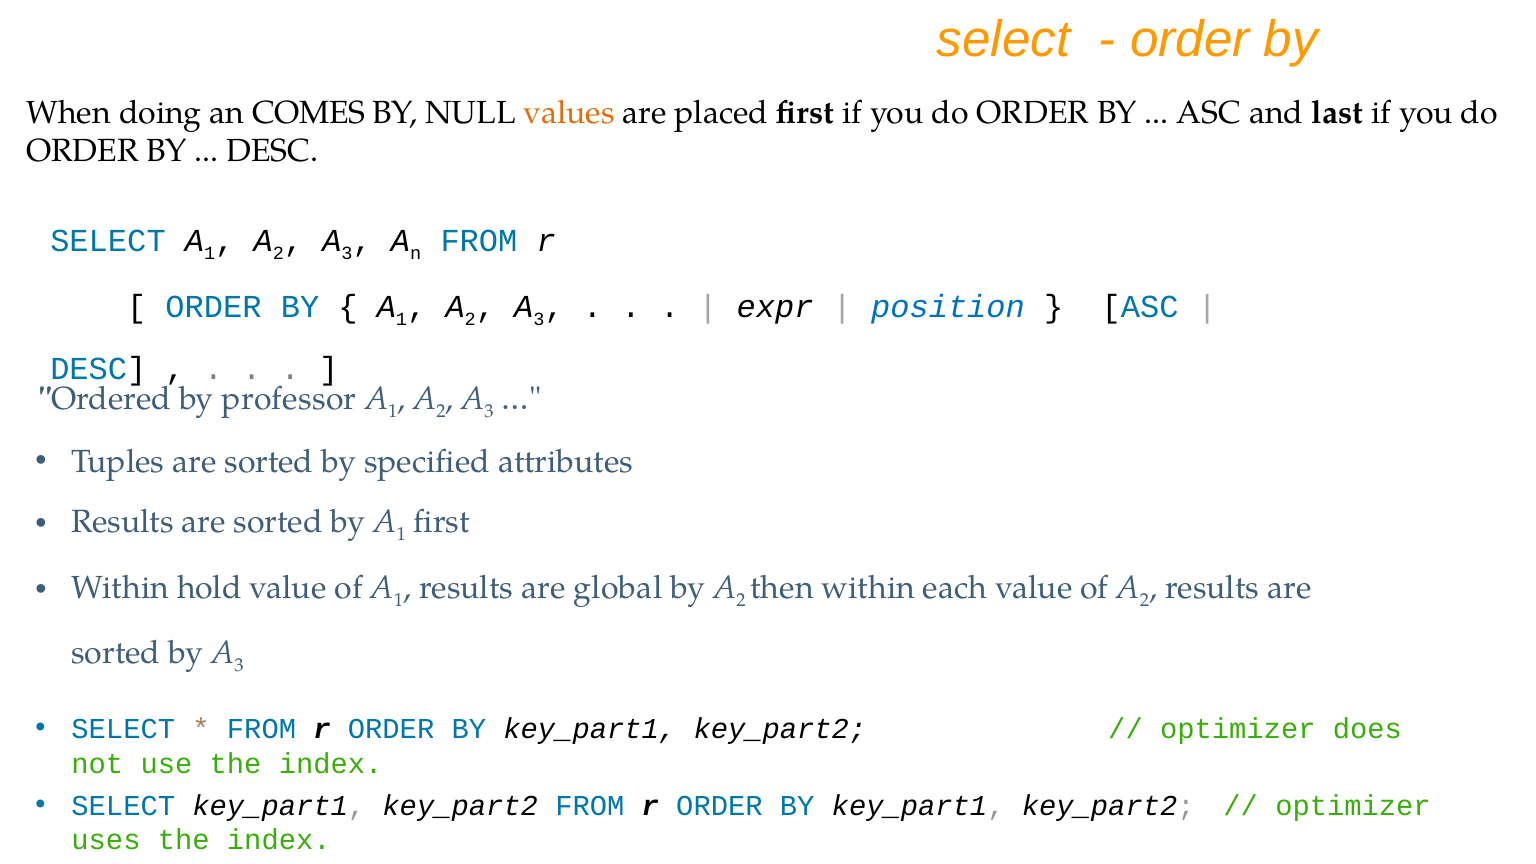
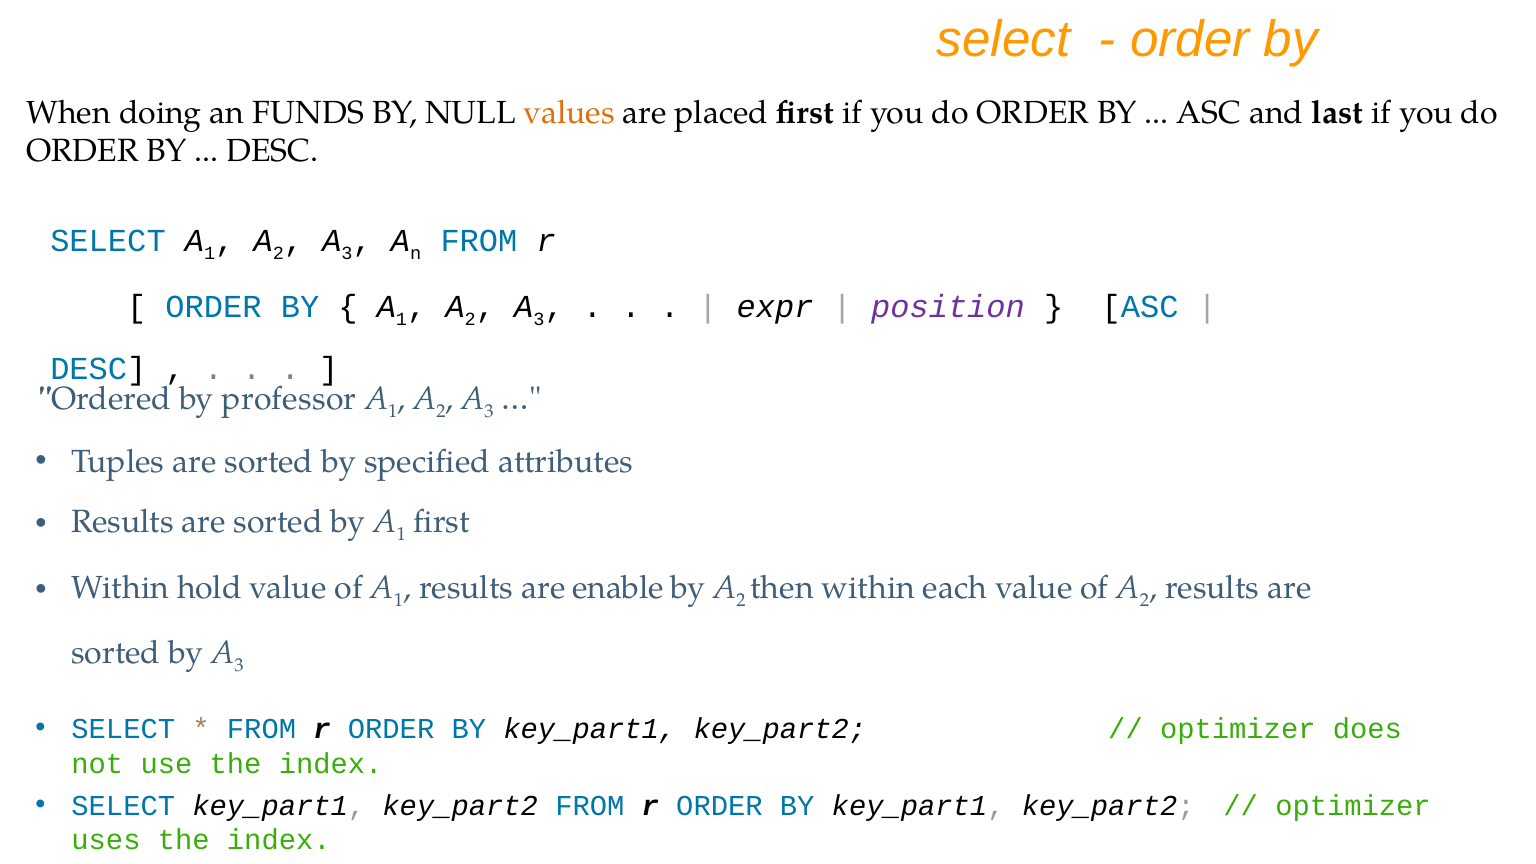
COMES: COMES -> FUNDS
position colour: blue -> purple
global: global -> enable
